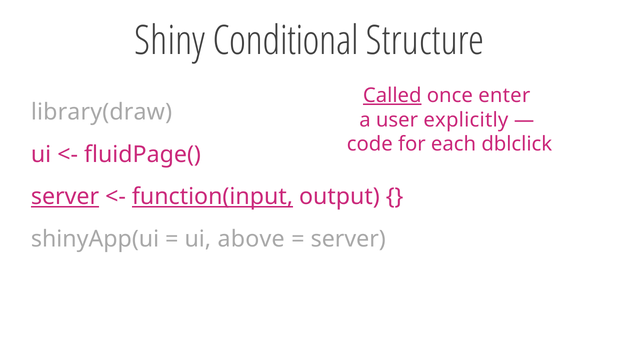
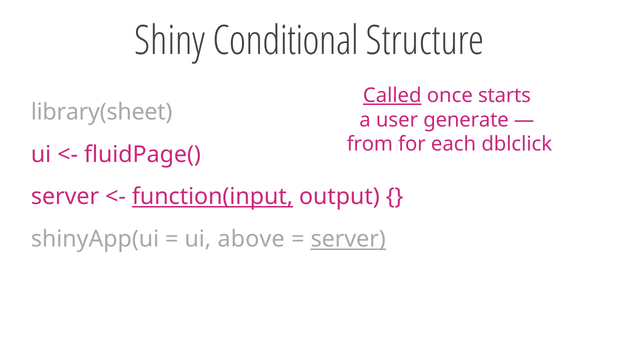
enter: enter -> starts
library(draw: library(draw -> library(sheet
explicitly: explicitly -> generate
code: code -> from
server at (65, 197) underline: present -> none
server at (348, 239) underline: none -> present
